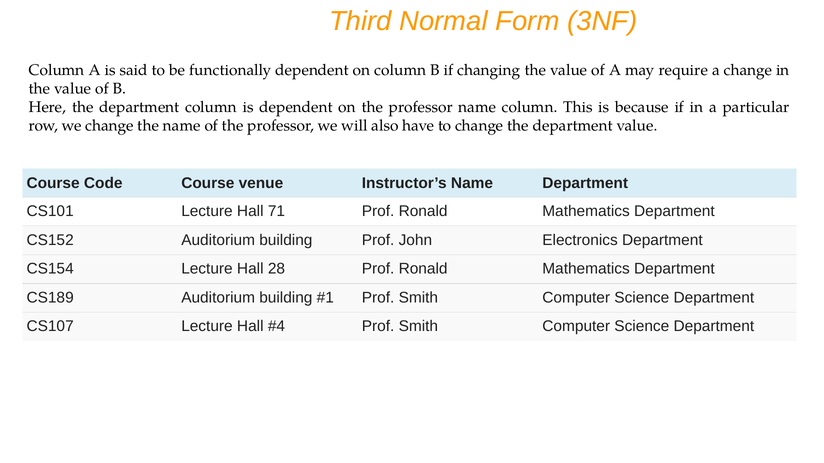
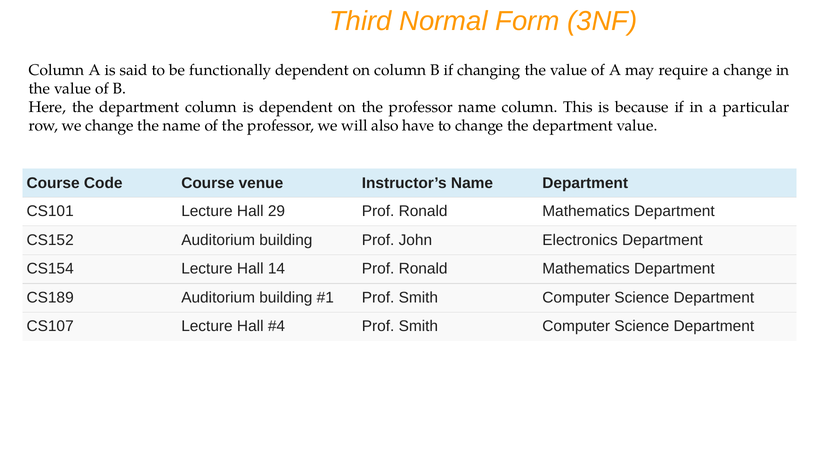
71: 71 -> 29
28: 28 -> 14
